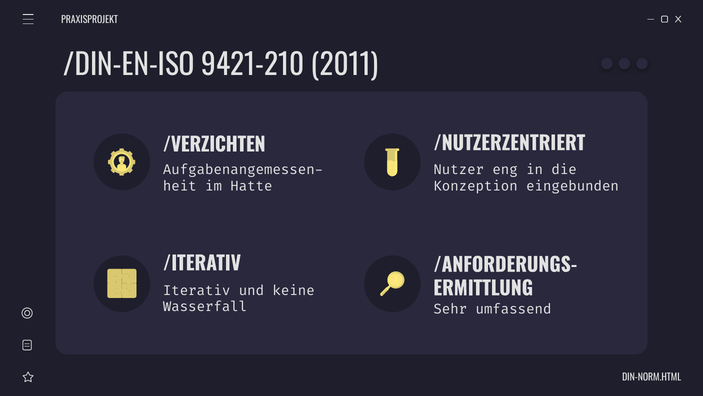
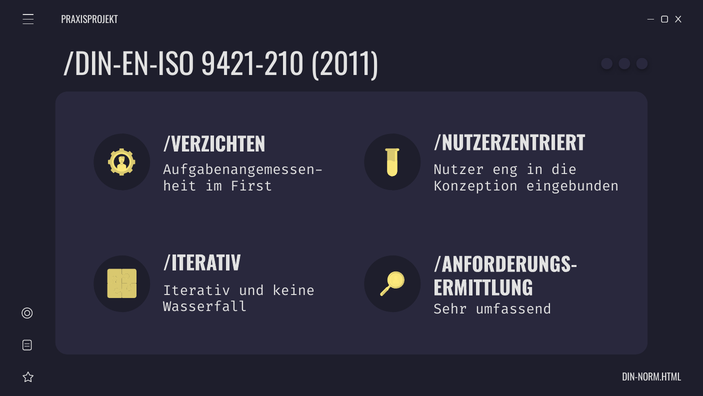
Hatte: Hatte -> First
